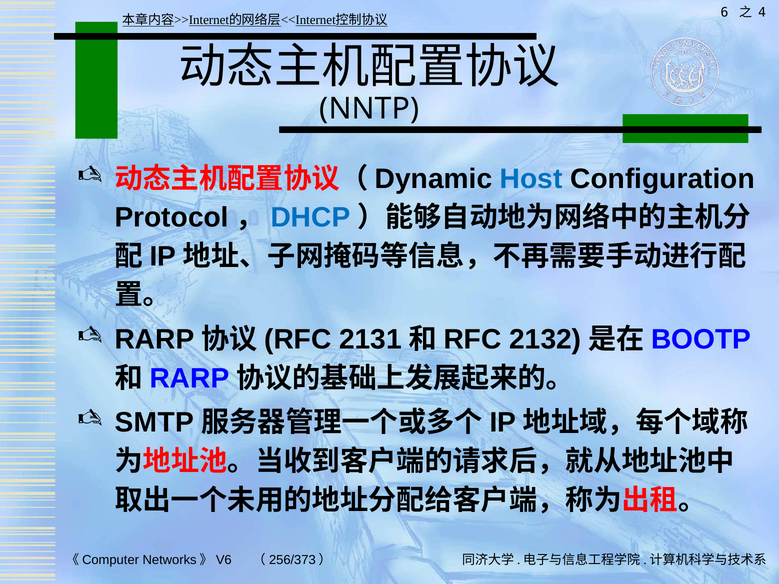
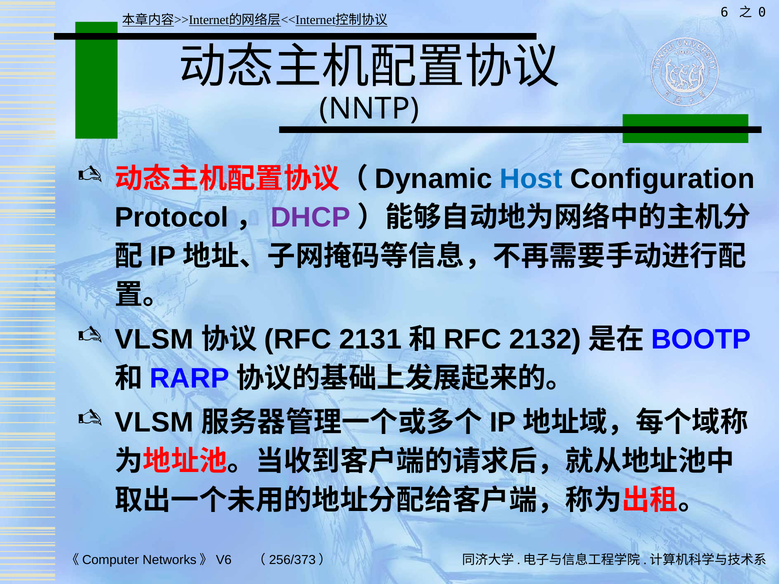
4: 4 -> 0
DHCP colour: blue -> purple
RARP at (154, 340): RARP -> VLSM
SMTP at (154, 423): SMTP -> VLSM
